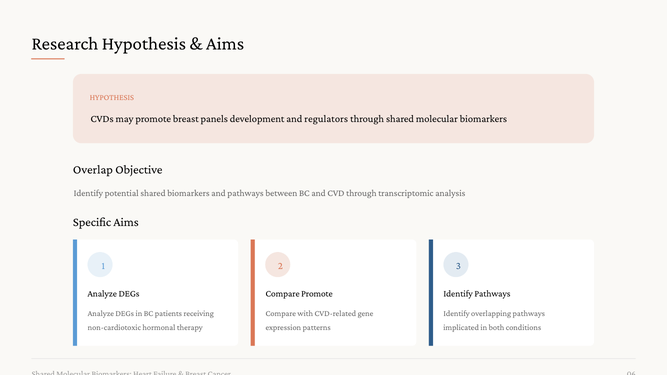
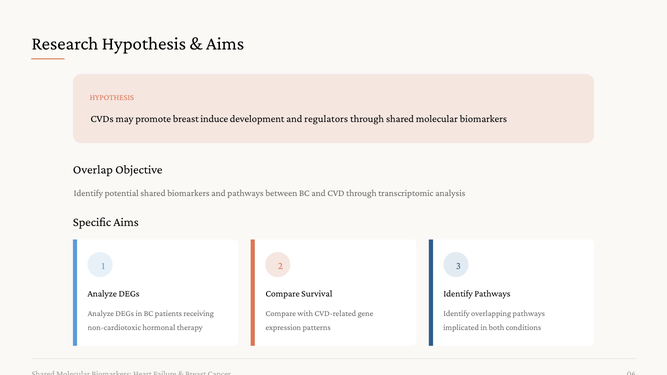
panels: panels -> induce
Compare Promote: Promote -> Survival
